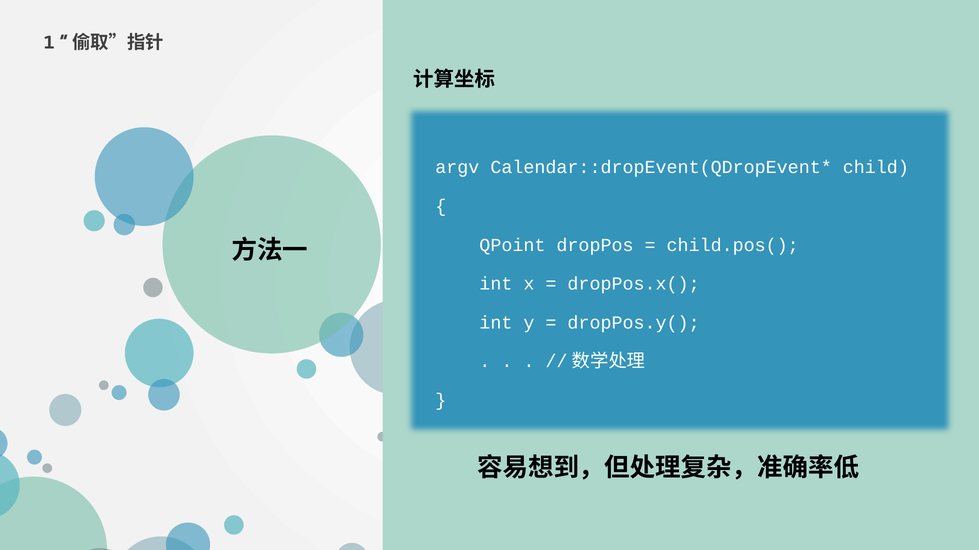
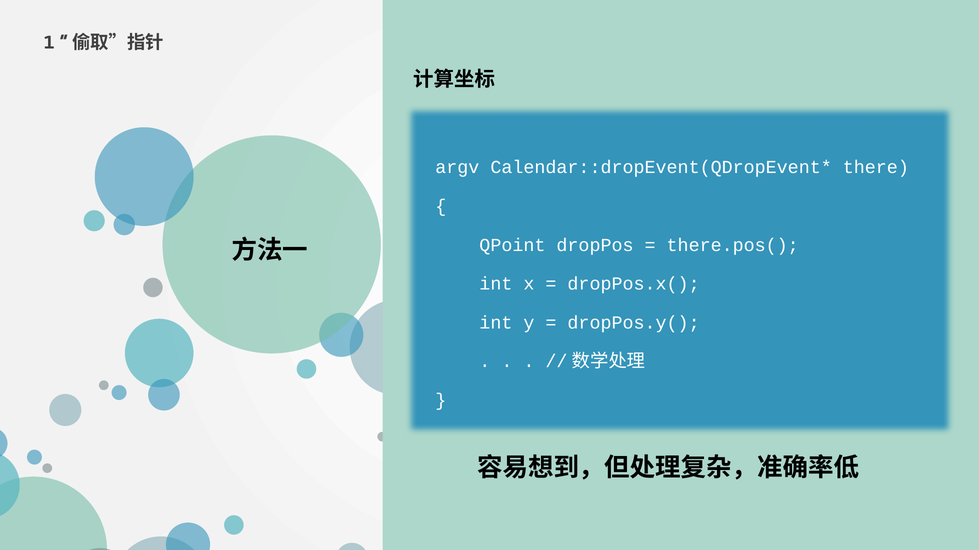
child: child -> there
child.pos(: child.pos( -> there.pos(
